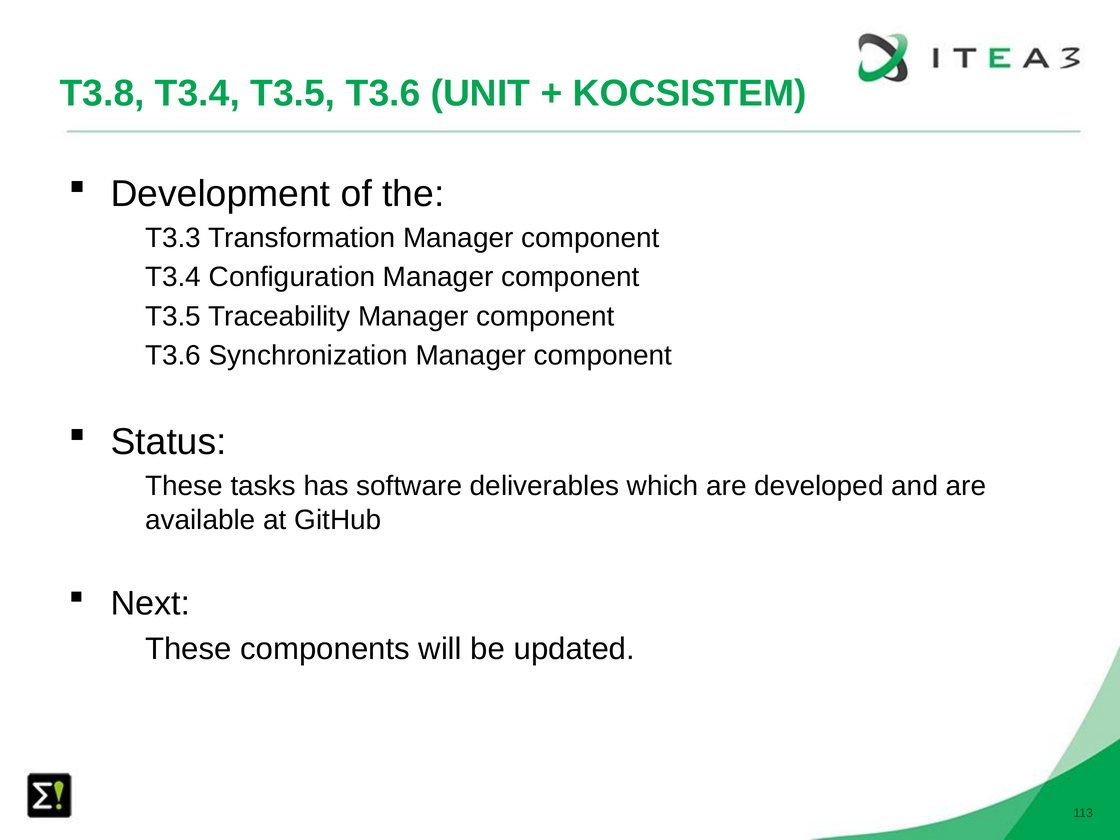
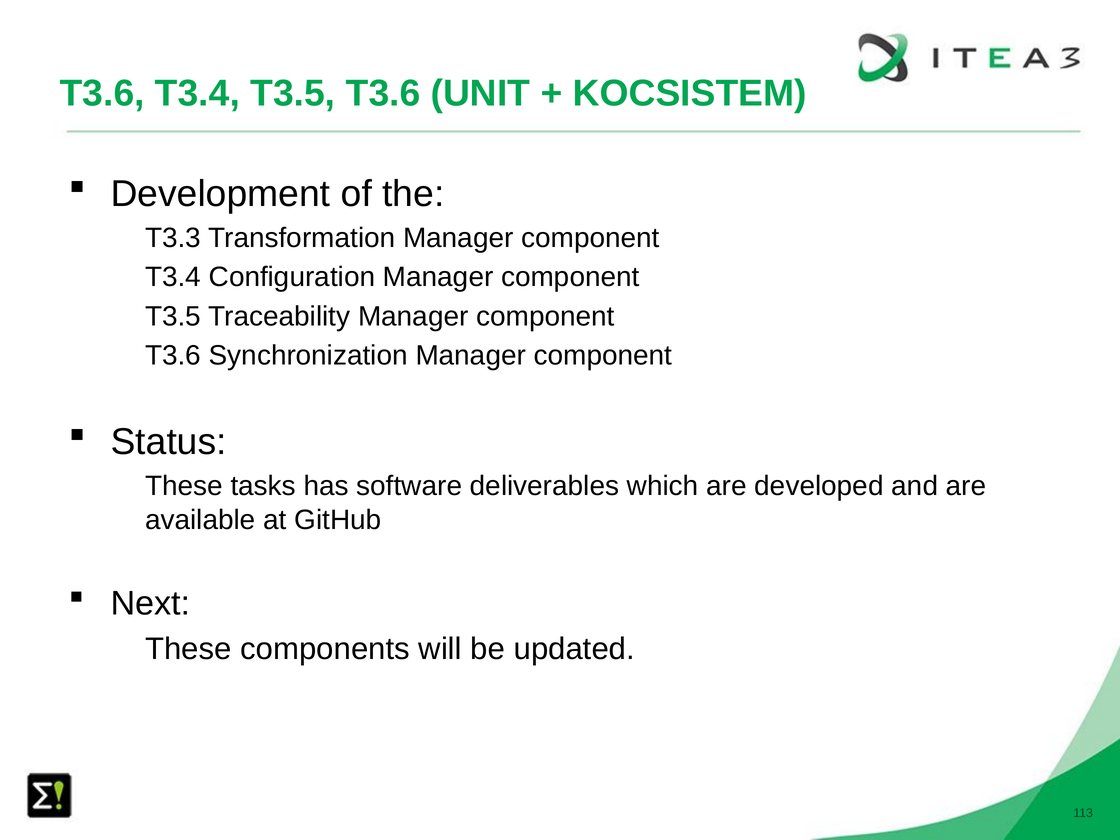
T3.8 at (102, 94): T3.8 -> T3.6
